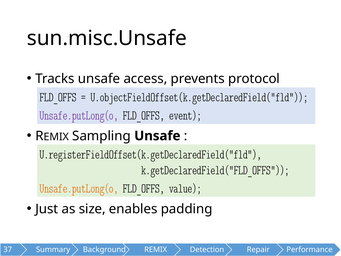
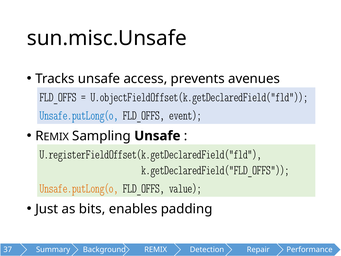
protocol: protocol -> avenues
Unsafe.putLong(o at (79, 115) colour: purple -> blue
size: size -> bits
